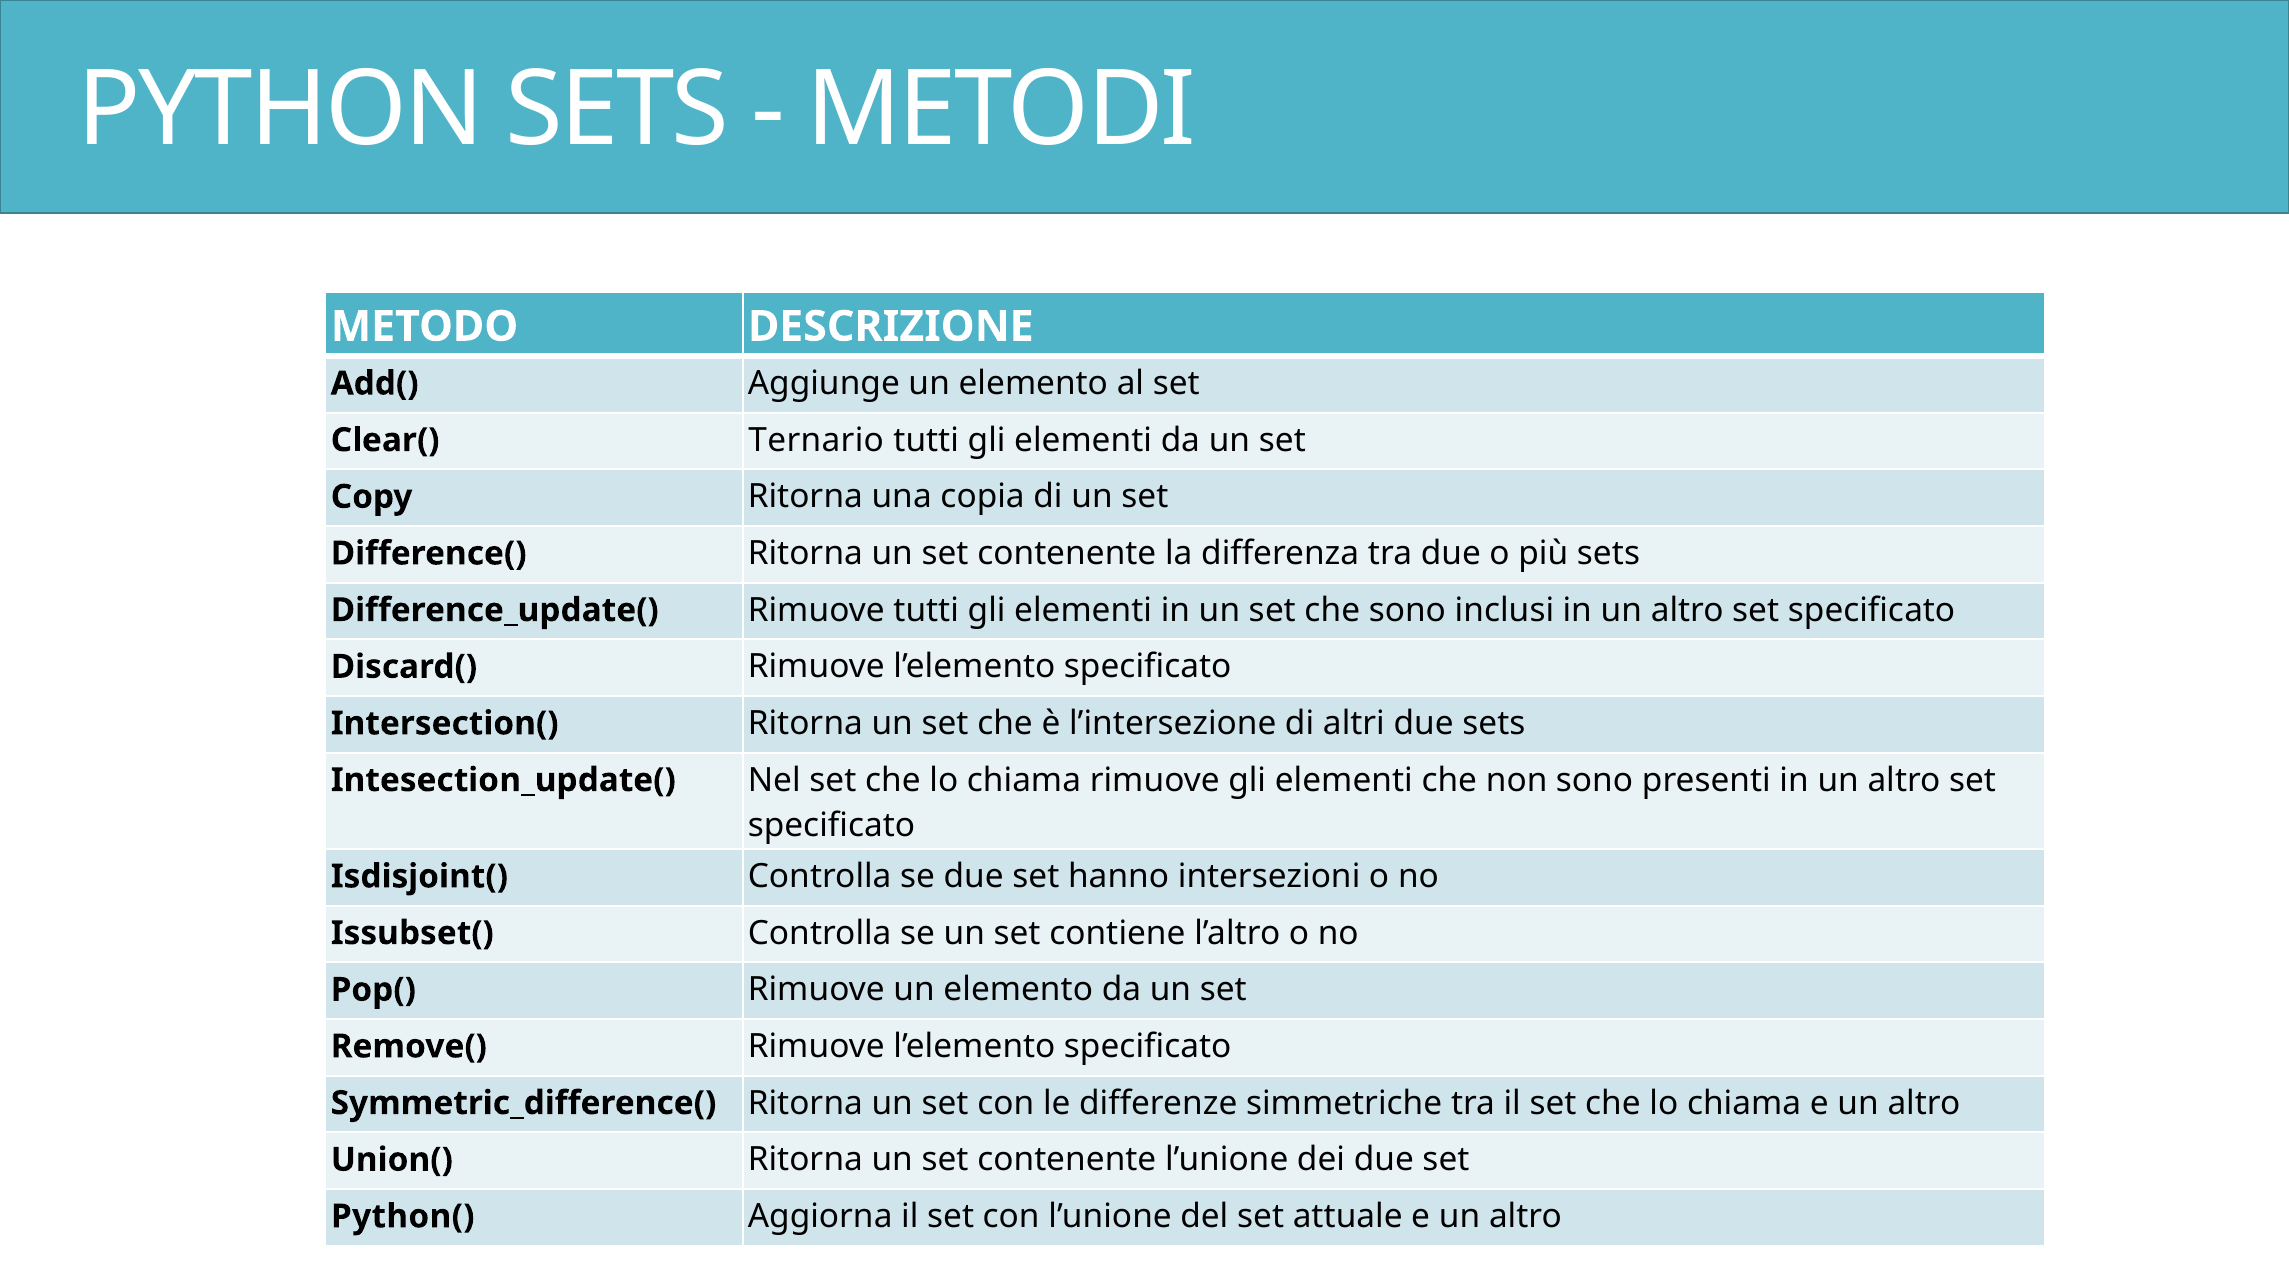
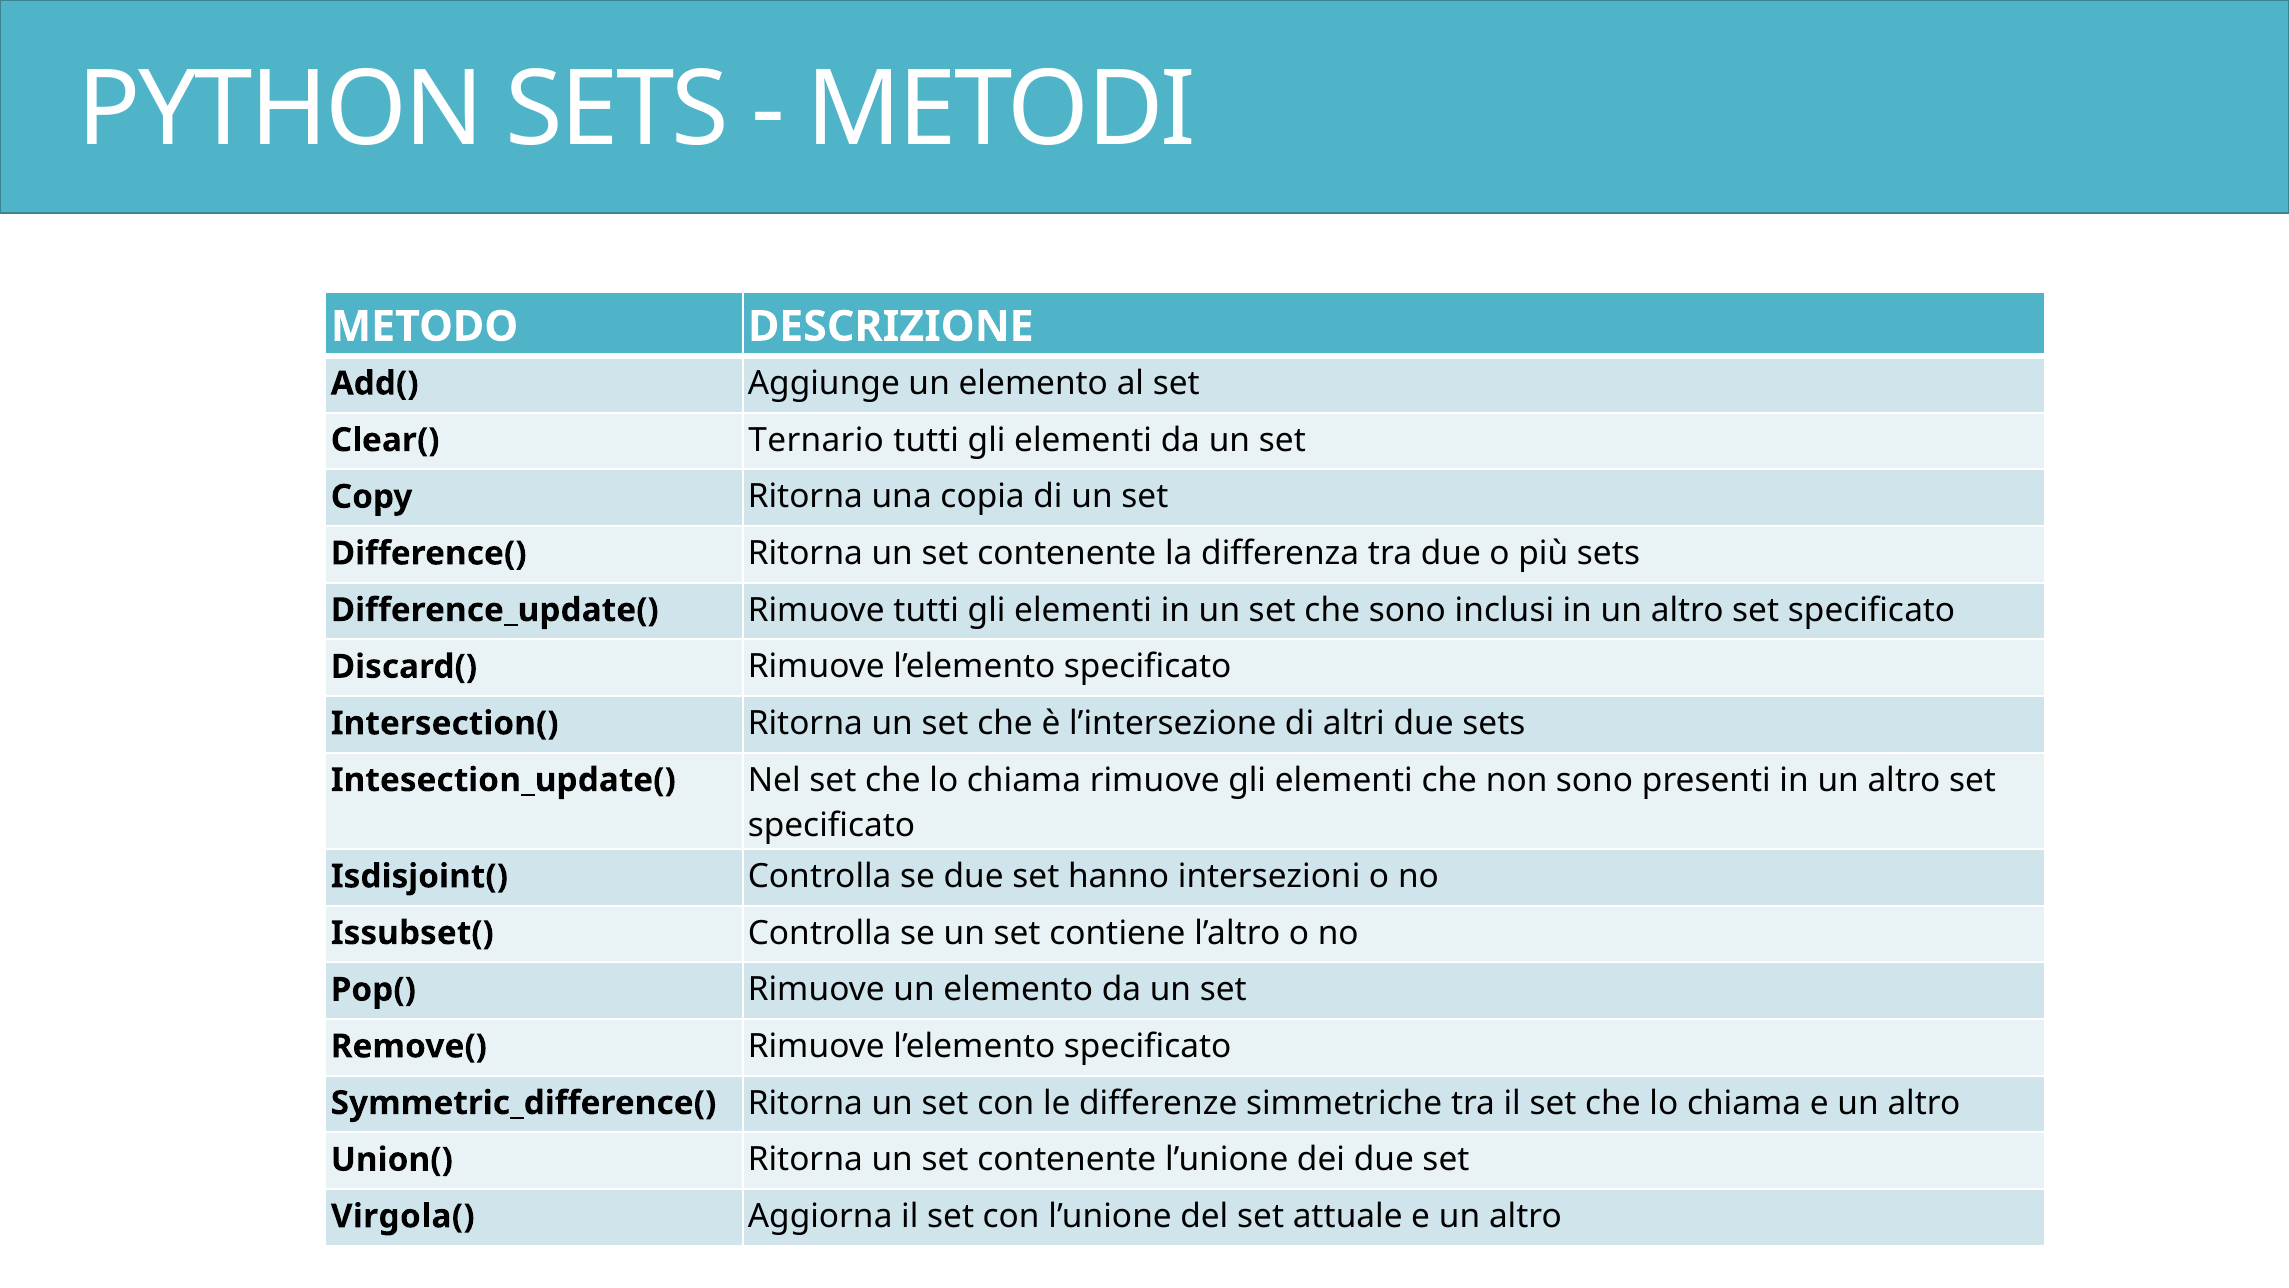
Python(: Python( -> Virgola(
